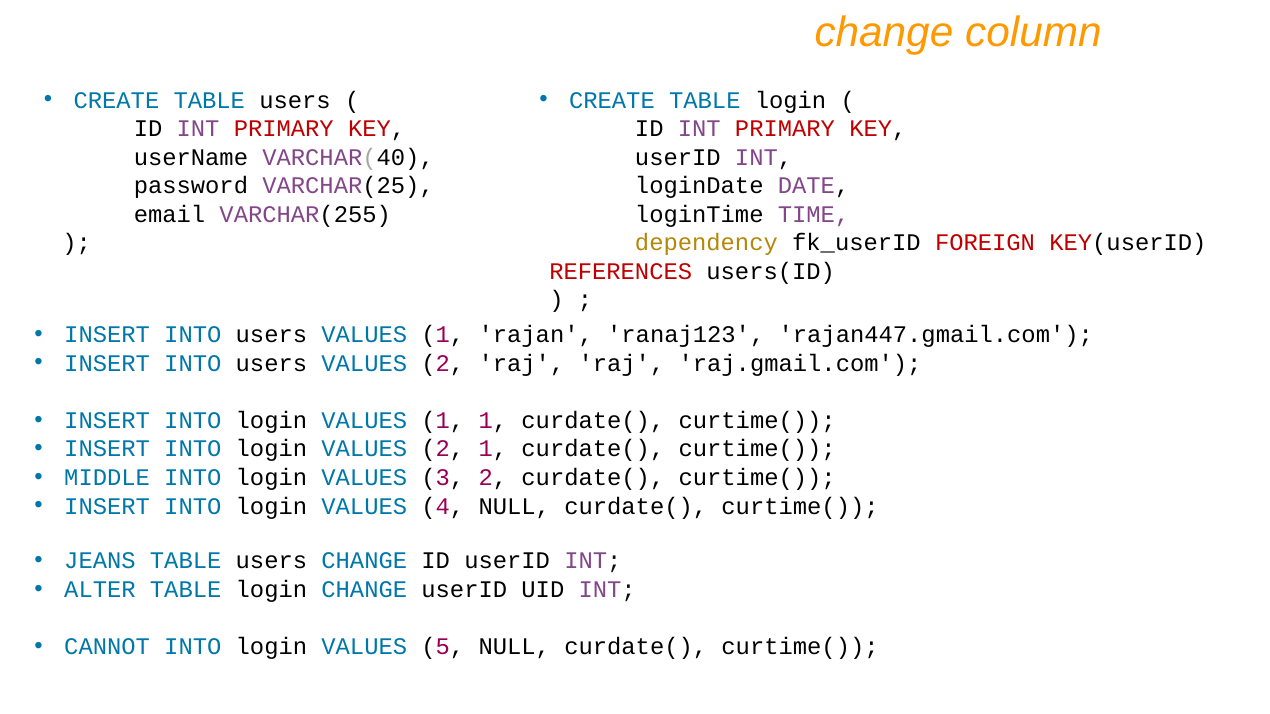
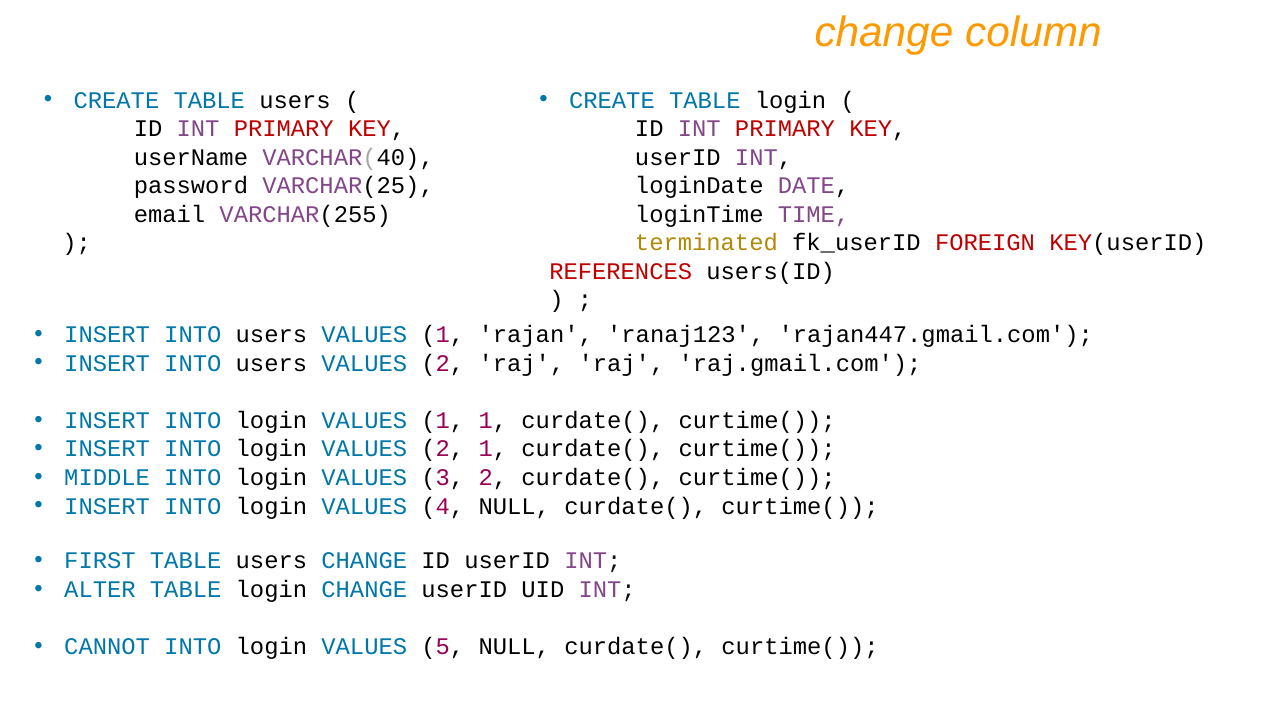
dependency: dependency -> terminated
JEANS: JEANS -> FIRST
